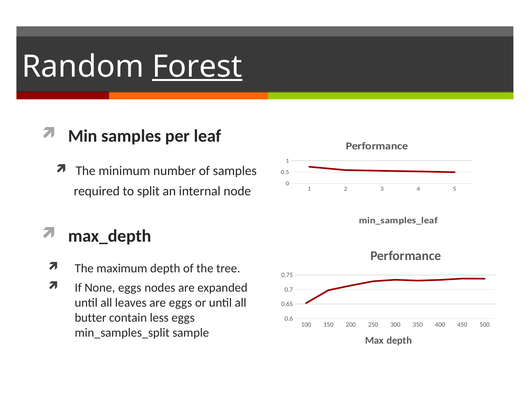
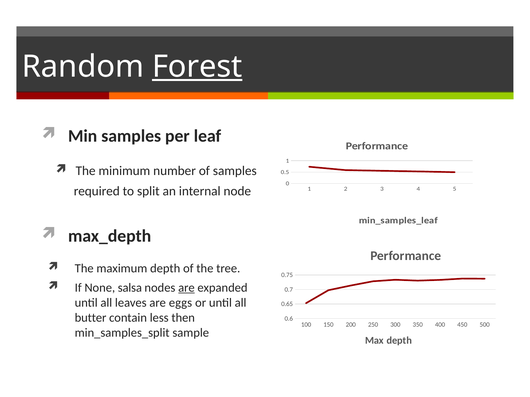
None eggs: eggs -> salsa
are at (186, 288) underline: none -> present
less eggs: eggs -> then
